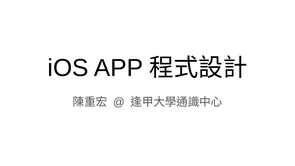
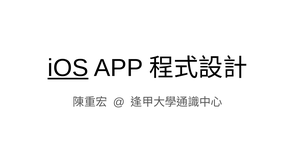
iOS underline: none -> present
